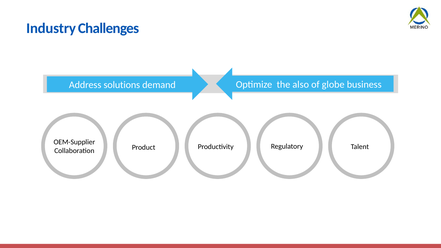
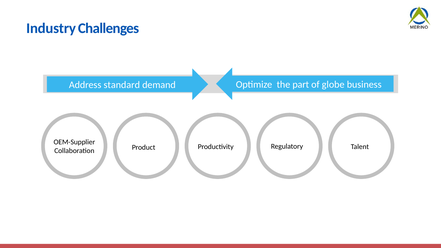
solutions: solutions -> standard
also: also -> part
